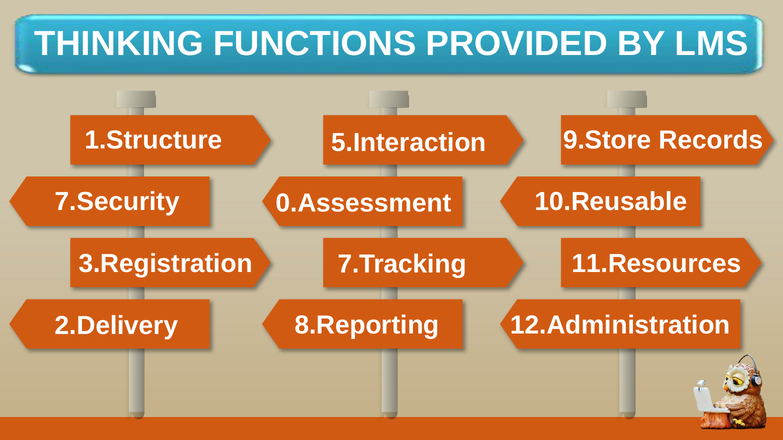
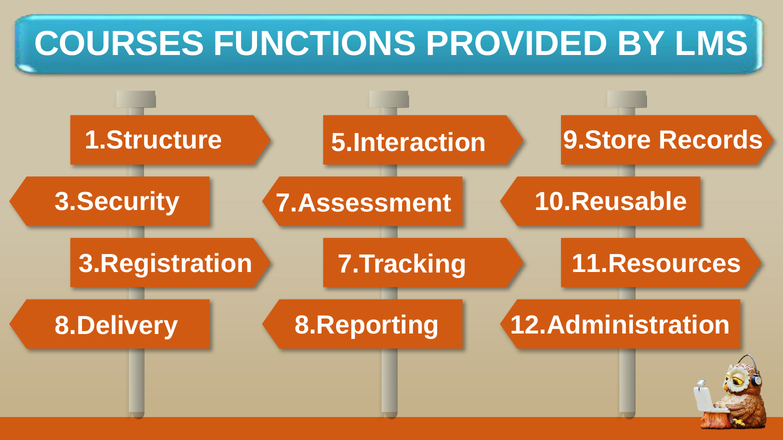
THINKING: THINKING -> COURSES
7.Security: 7.Security -> 3.Security
0.Assessment: 0.Assessment -> 7.Assessment
2.Delivery: 2.Delivery -> 8.Delivery
